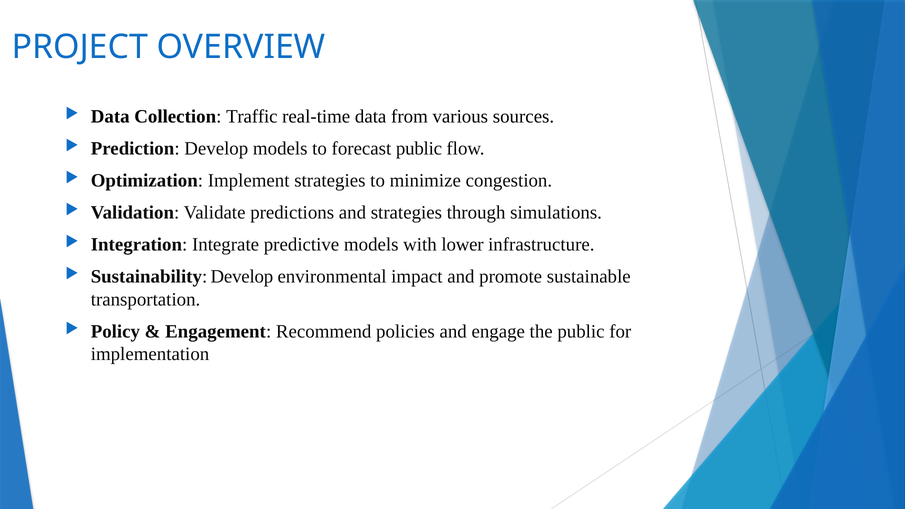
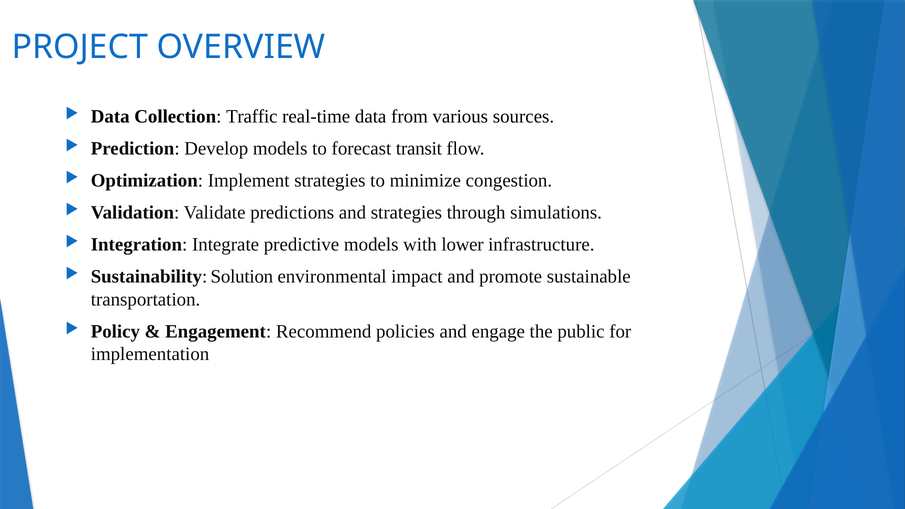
forecast public: public -> transit
Sustainability Develop: Develop -> Solution
